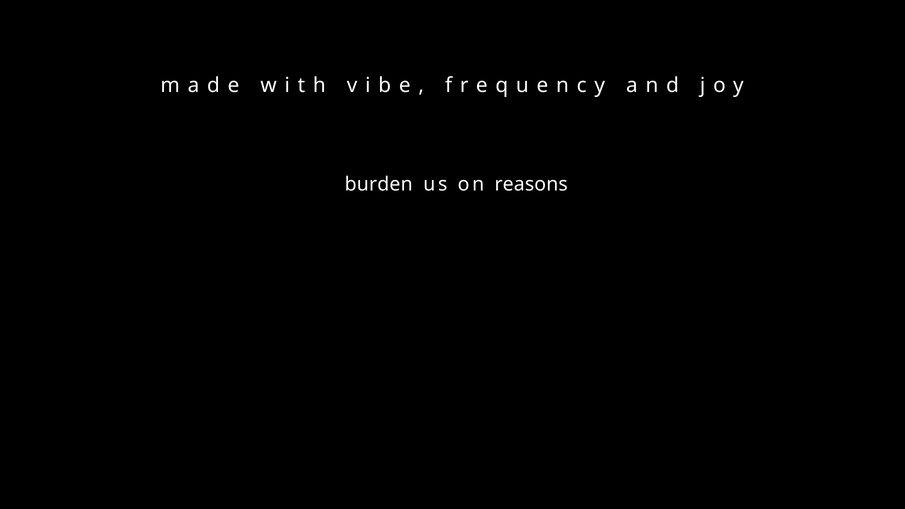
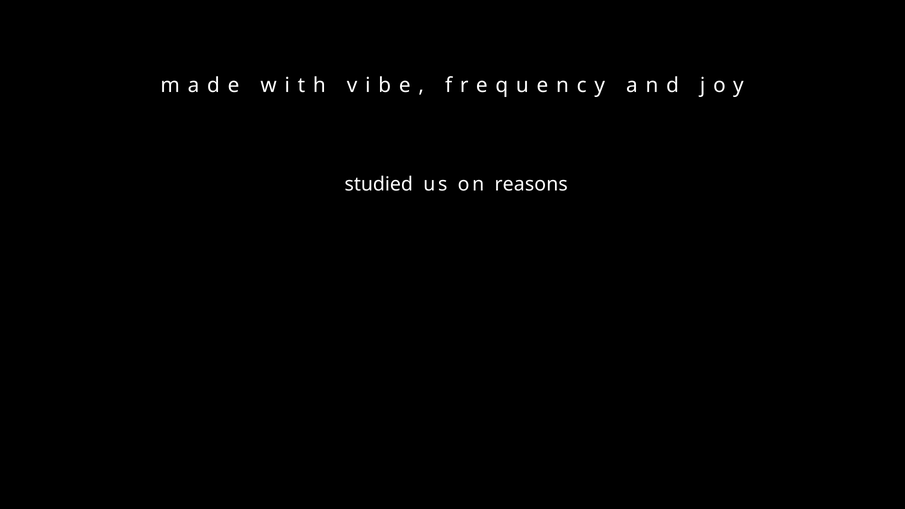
burden: burden -> studied
